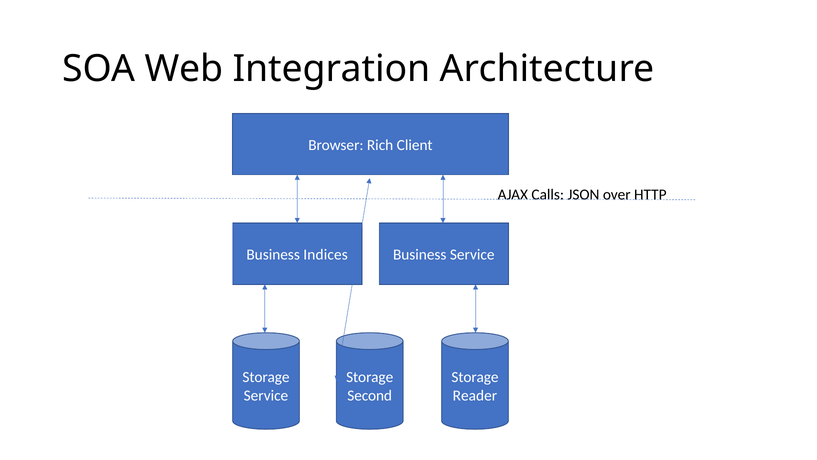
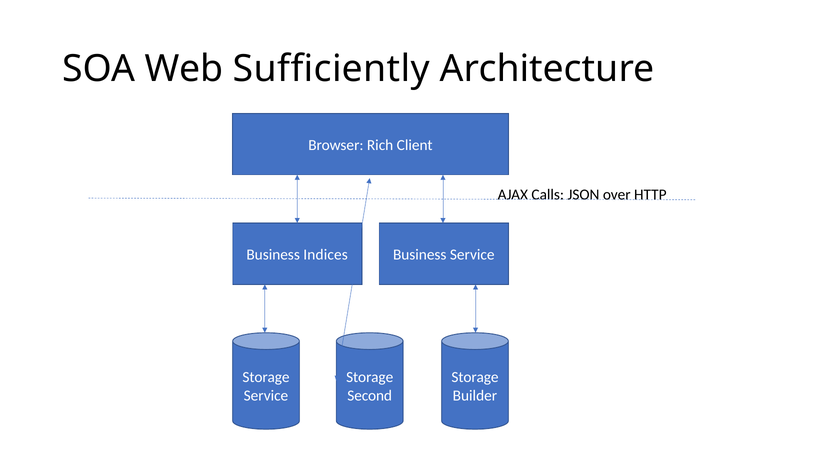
Integration: Integration -> Sufficiently
Reader: Reader -> Builder
